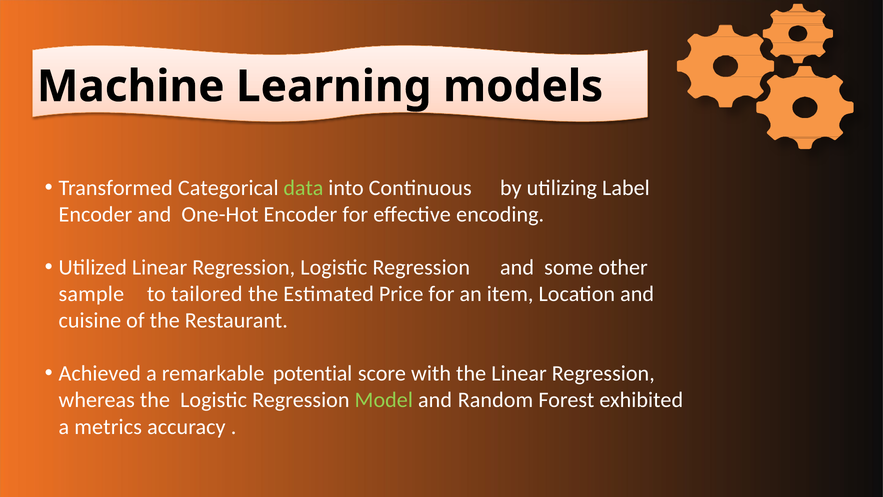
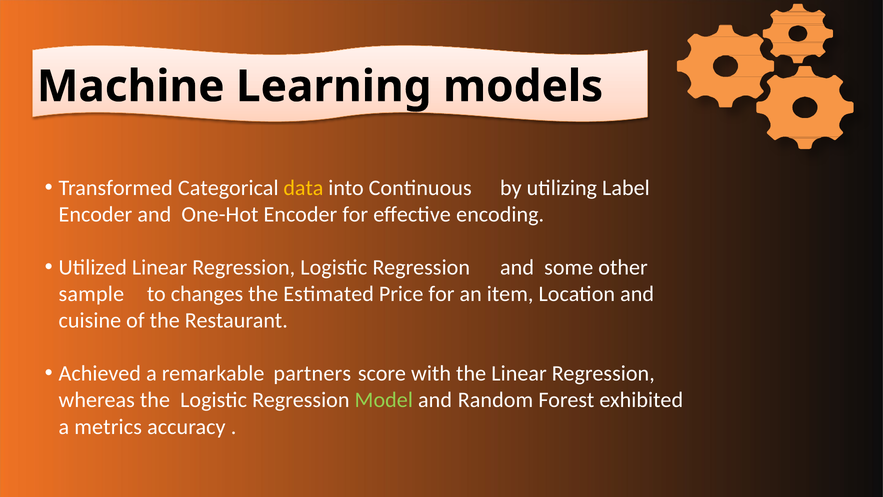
data colour: light green -> yellow
tailored: tailored -> changes
potential: potential -> partners
